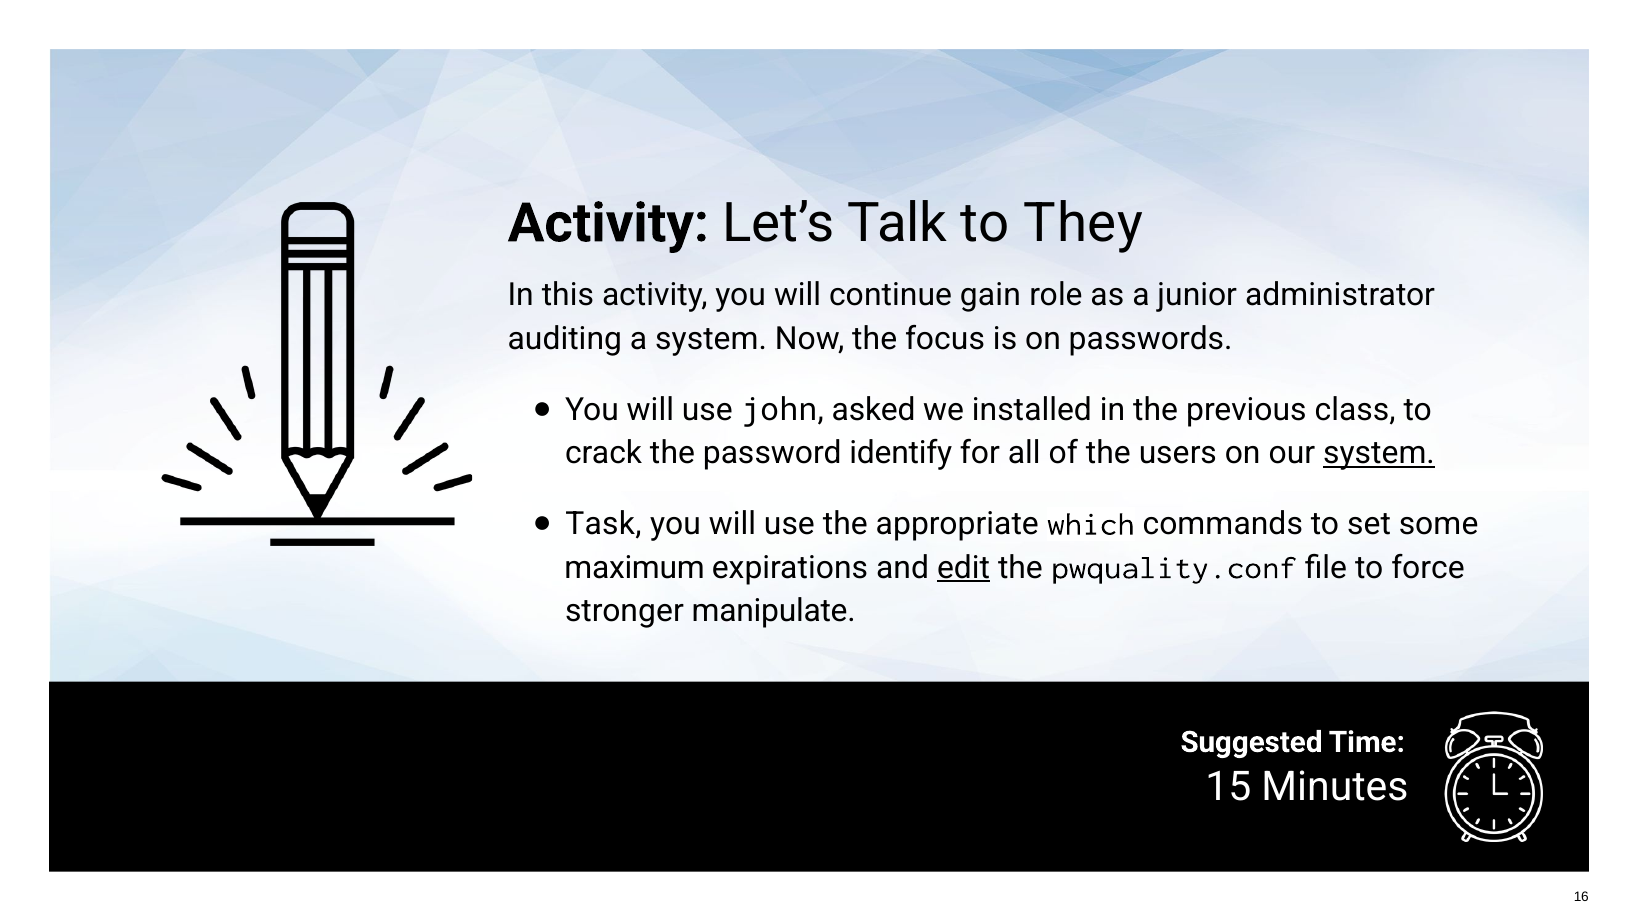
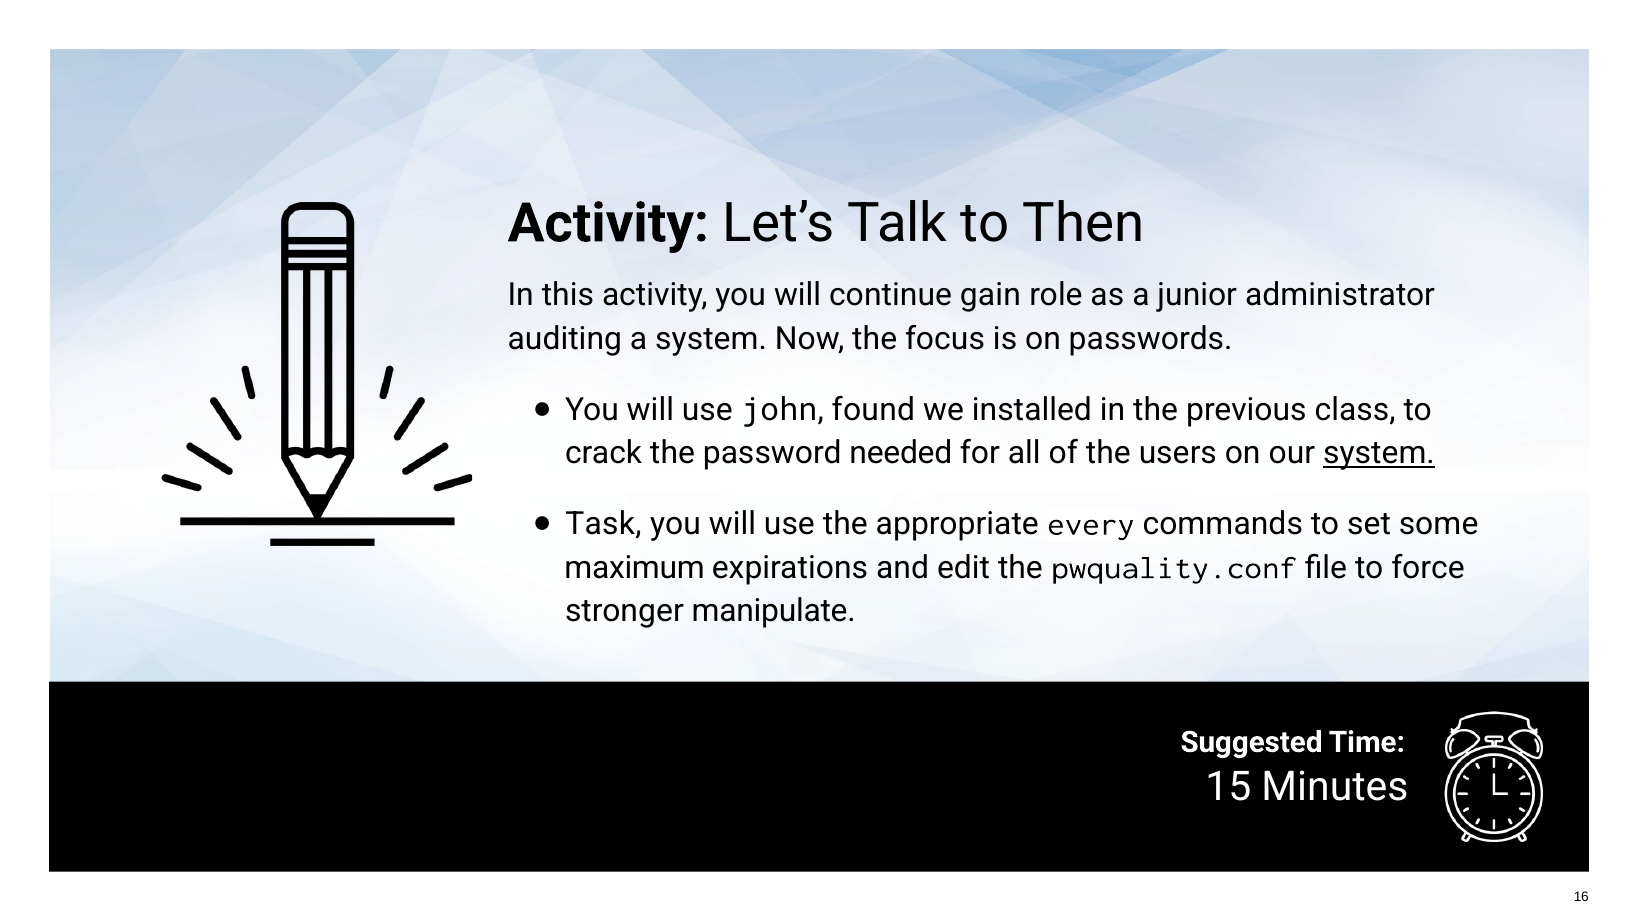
They: They -> Then
asked: asked -> found
identify: identify -> needed
which: which -> every
edit underline: present -> none
